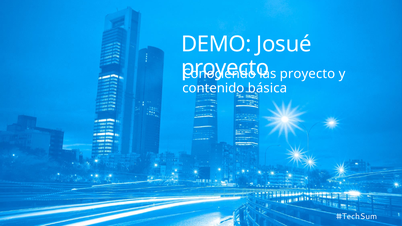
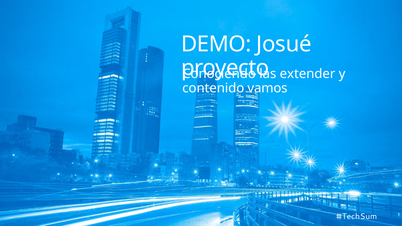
proyecto at (307, 74): proyecto -> extender
básica: básica -> vamos
